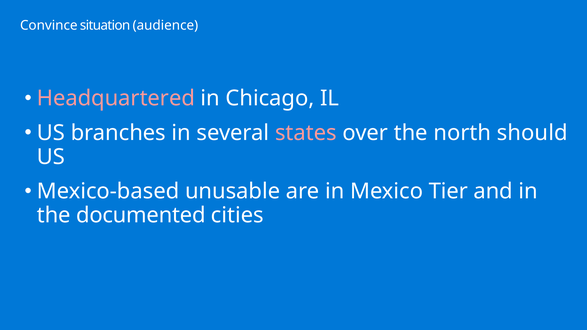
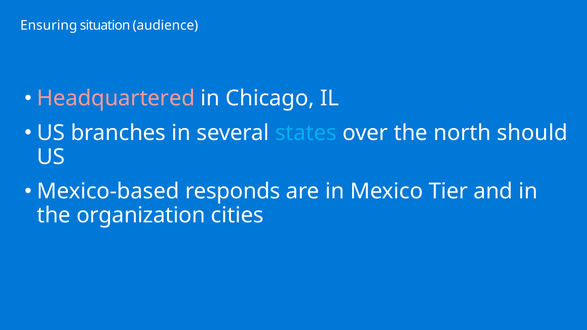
Convince: Convince -> Ensuring
states colour: pink -> light blue
unusable: unusable -> responds
documented: documented -> organization
